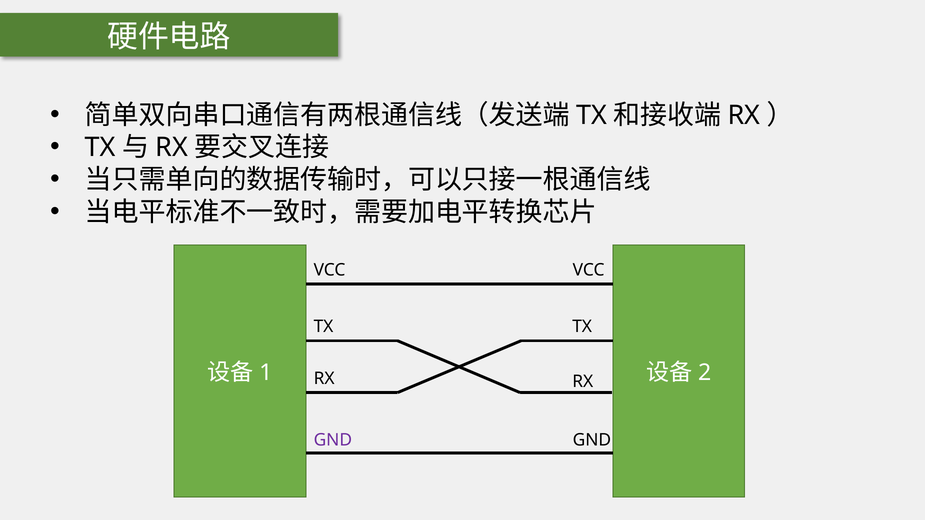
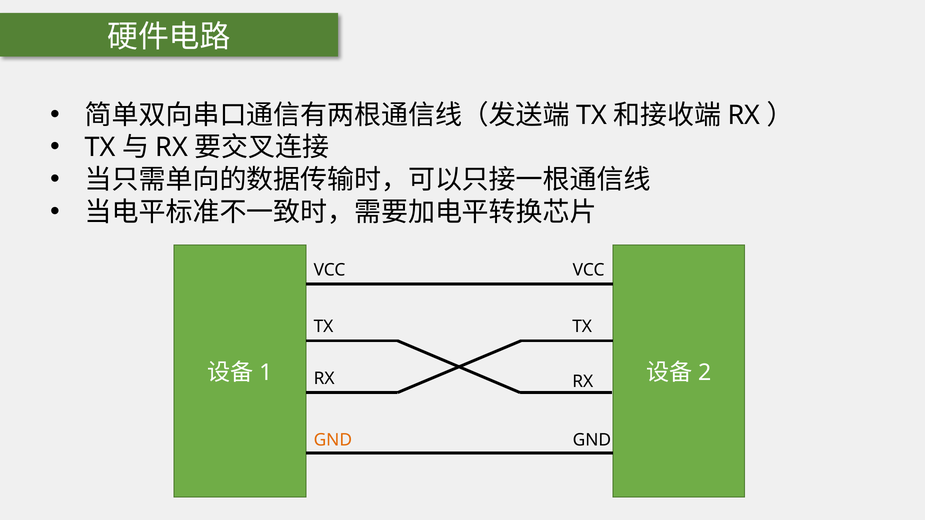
GND at (333, 440) colour: purple -> orange
